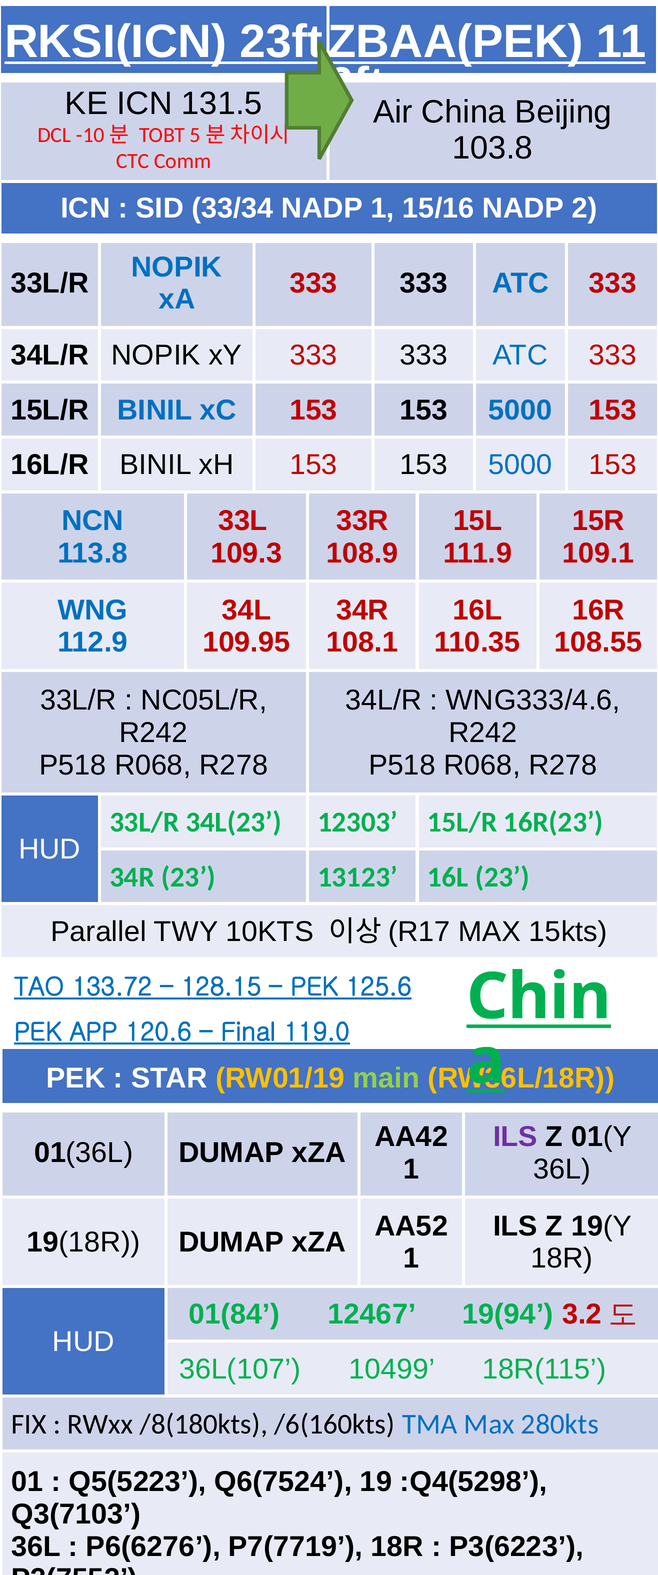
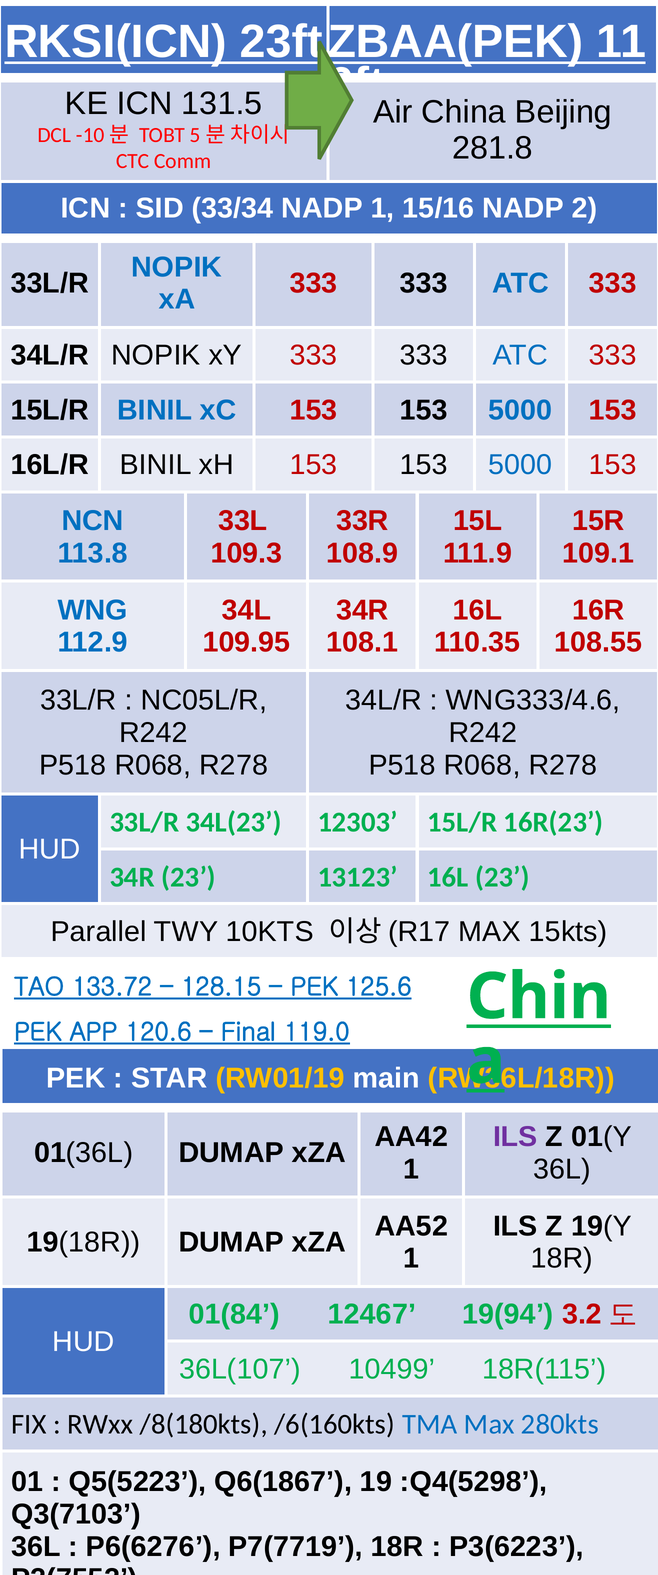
103.8: 103.8 -> 281.8
main colour: light green -> white
Q6(7524: Q6(7524 -> Q6(1867
